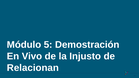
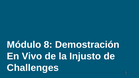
5: 5 -> 8
Relacionan: Relacionan -> Challenges
